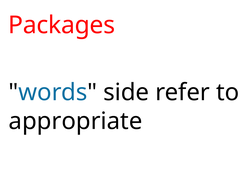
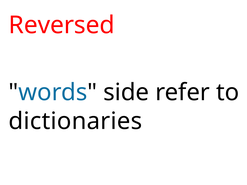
Packages: Packages -> Reversed
appropriate: appropriate -> dictionaries
